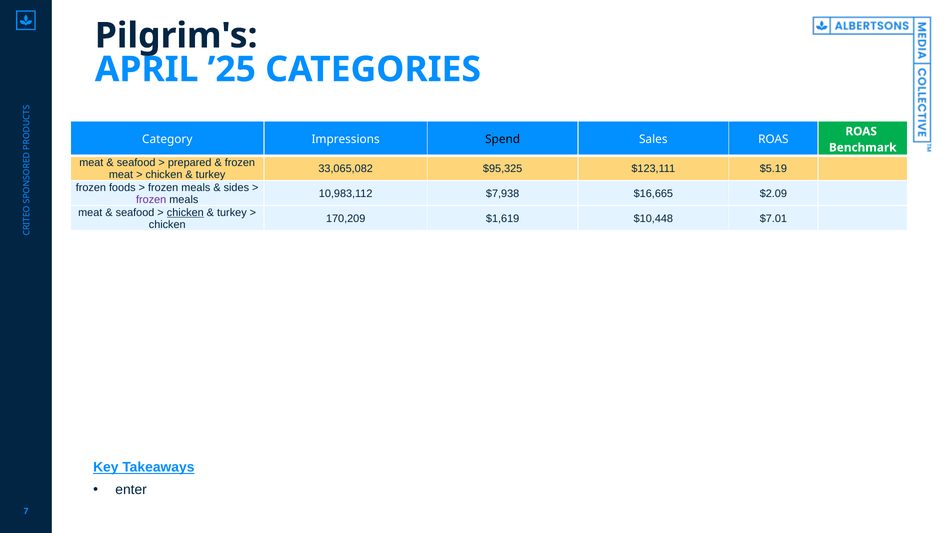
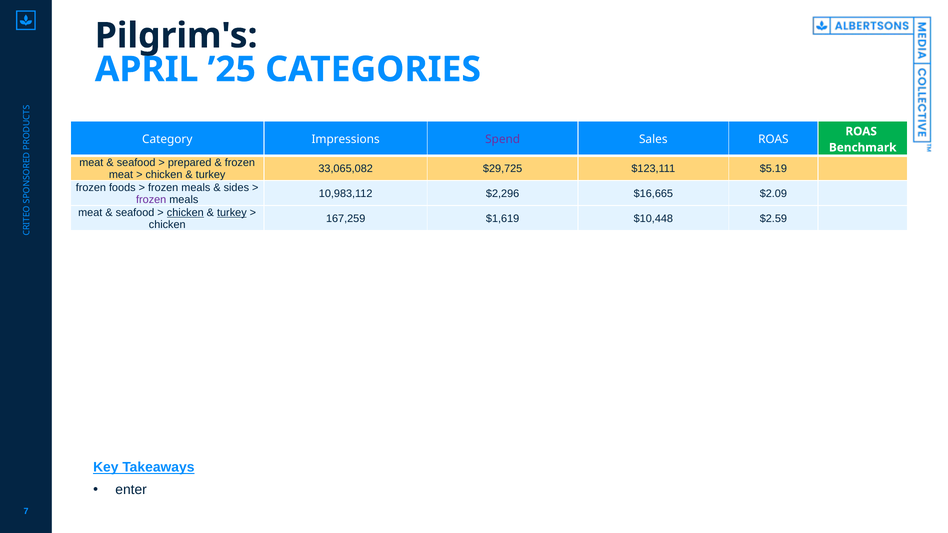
Spend colour: black -> purple
$95,325: $95,325 -> $29,725
$7,938: $7,938 -> $2,296
turkey at (232, 213) underline: none -> present
170,209: 170,209 -> 167,259
$7.01: $7.01 -> $2.59
